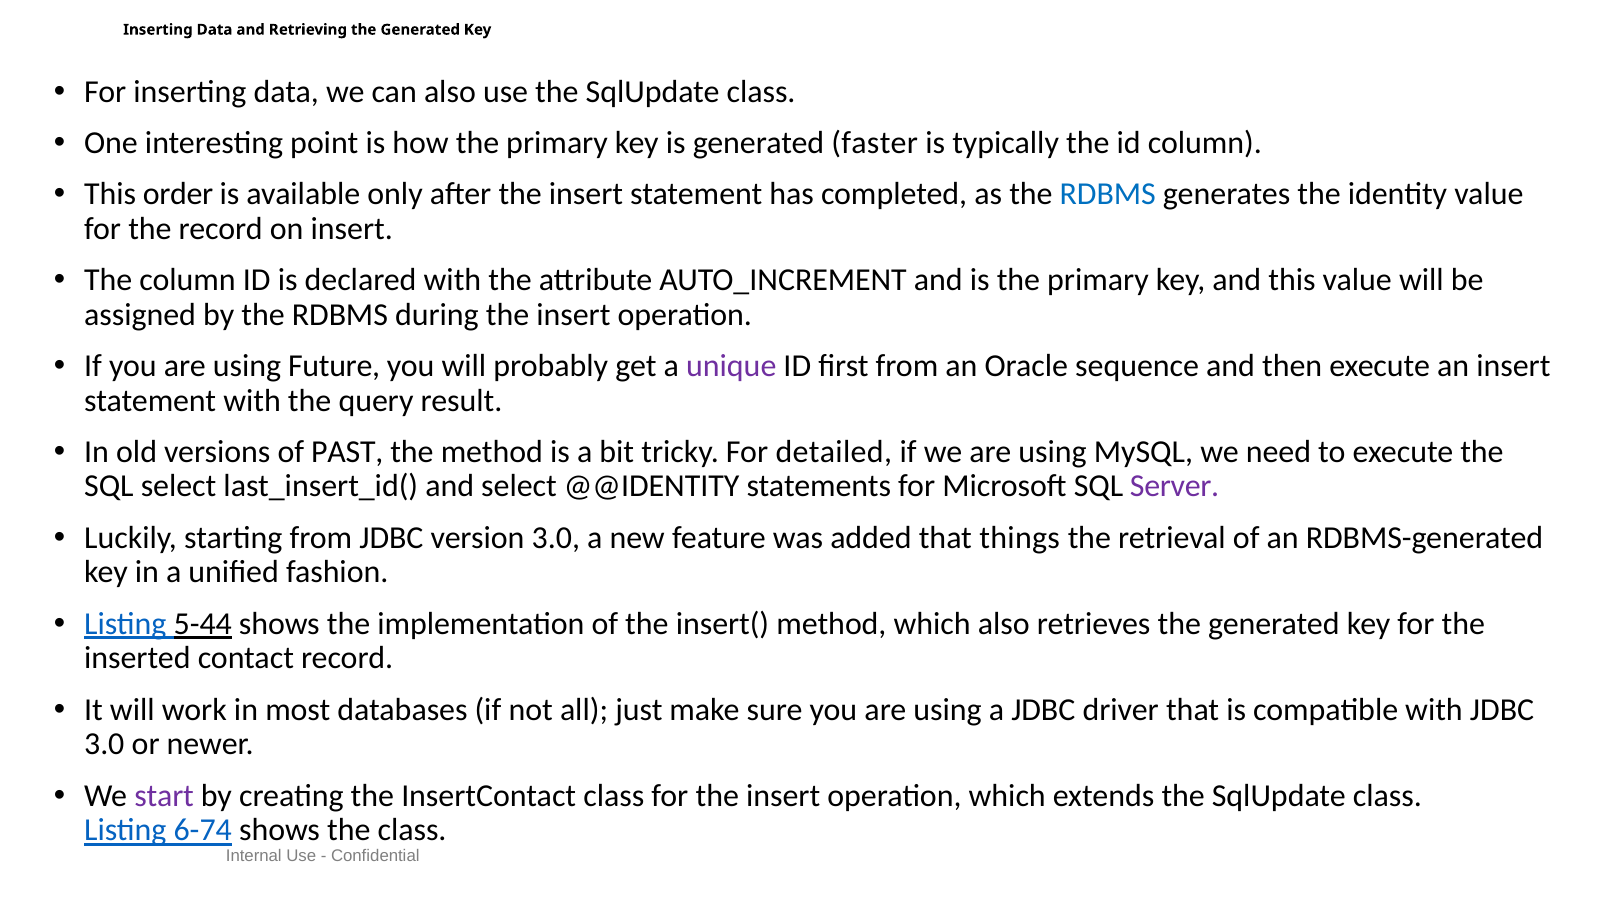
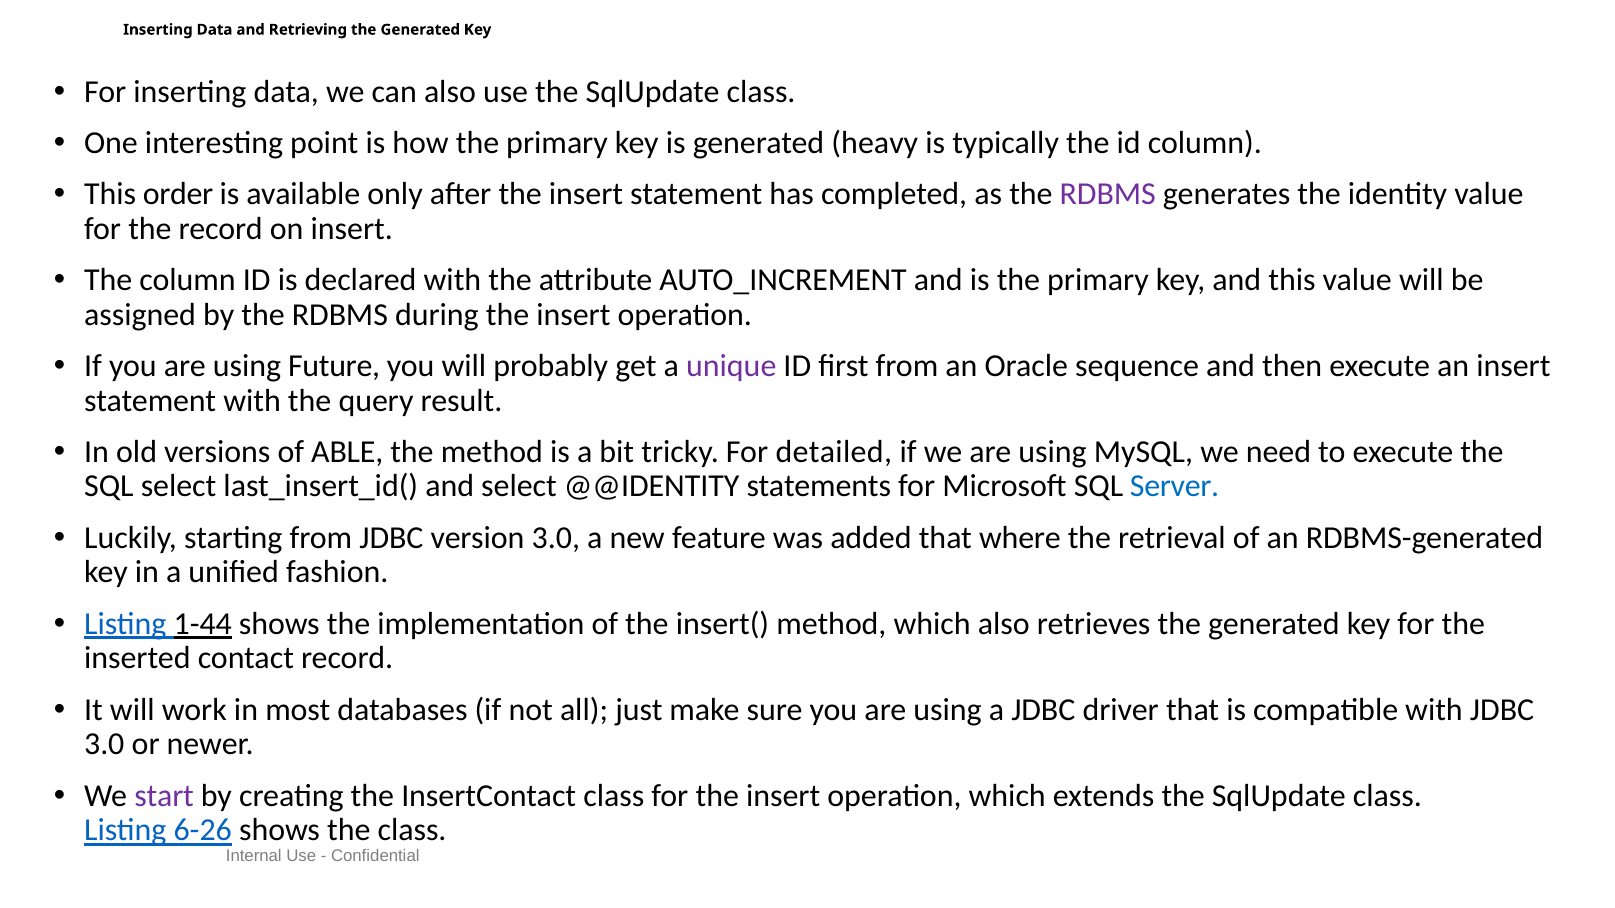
faster: faster -> heavy
RDBMS at (1108, 194) colour: blue -> purple
PAST: PAST -> ABLE
Server colour: purple -> blue
things: things -> where
5-44: 5-44 -> 1-44
6-74: 6-74 -> 6-26
